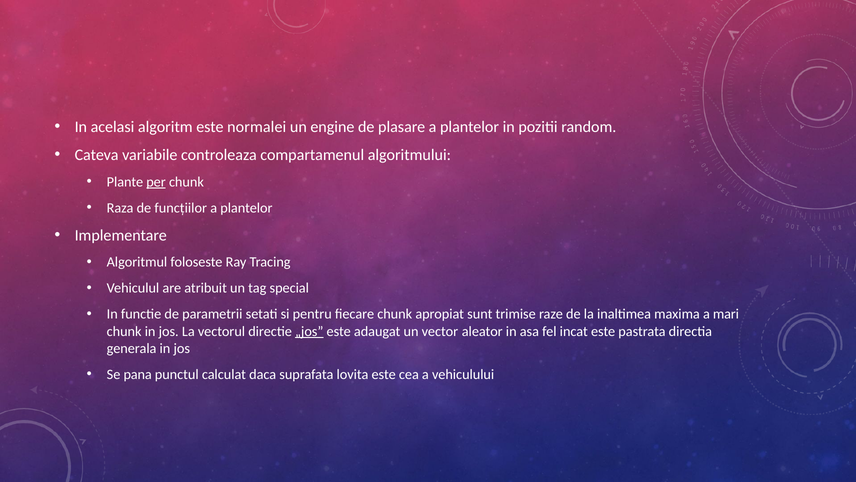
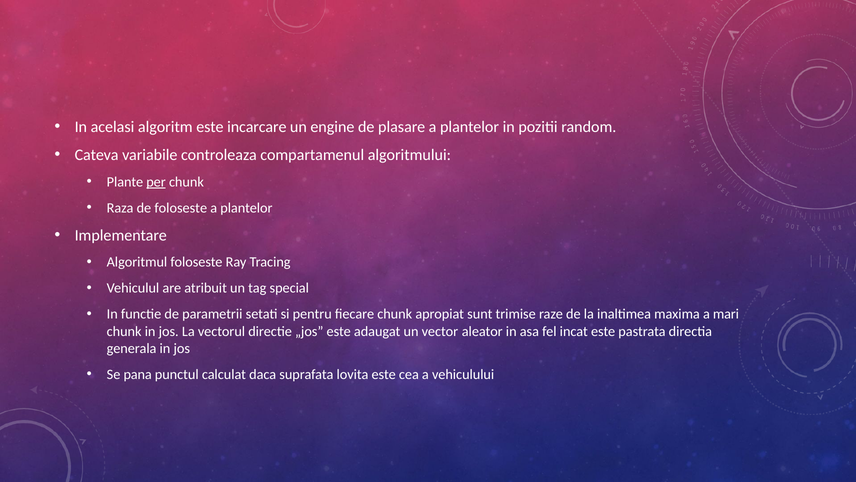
normalei: normalei -> incarcare
de funcțiilor: funcțiilor -> foloseste
„jos underline: present -> none
